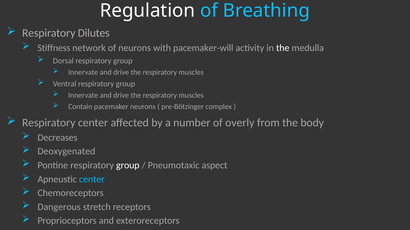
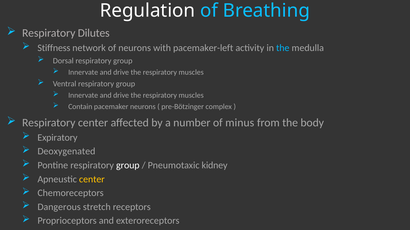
pacemaker-will: pacemaker-will -> pacemaker-left
the at (283, 48) colour: white -> light blue
overly: overly -> minus
Decreases: Decreases -> Expiratory
aspect: aspect -> kidney
center at (92, 180) colour: light blue -> yellow
